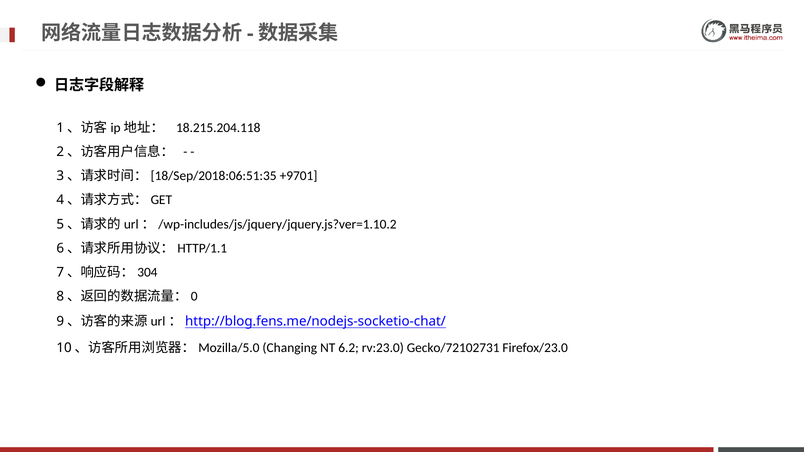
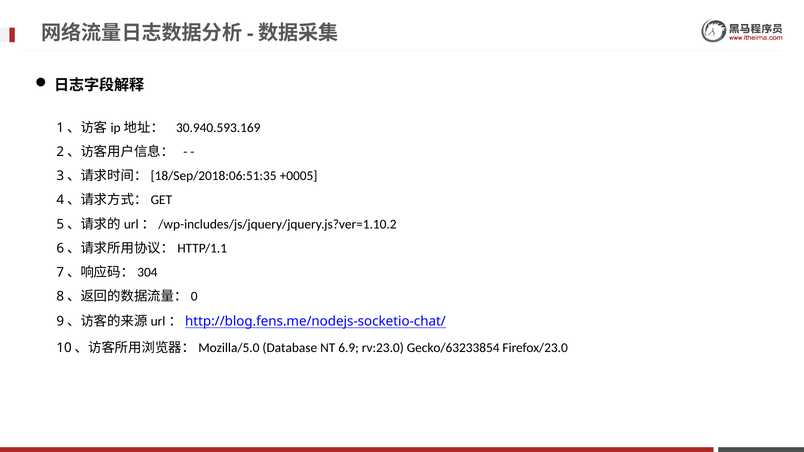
18.215.204.118: 18.215.204.118 -> 30.940.593.169
+9701: +9701 -> +0005
Changing: Changing -> Database
6.2: 6.2 -> 6.9
Gecko/72102731: Gecko/72102731 -> Gecko/63233854
